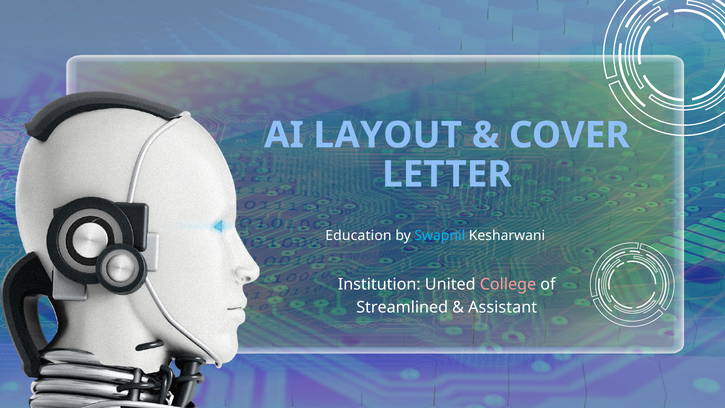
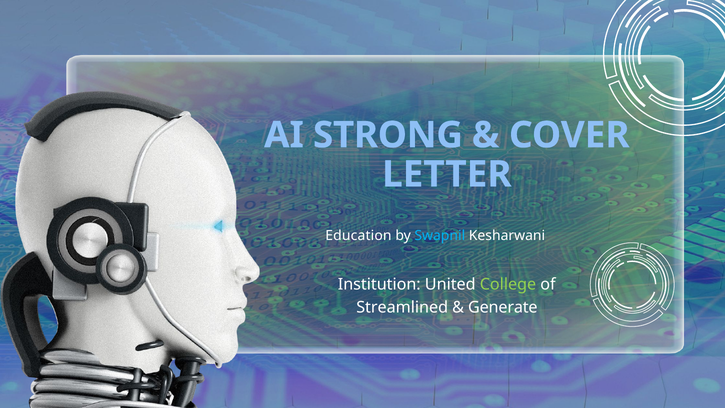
LAYOUT: LAYOUT -> STRONG
College colour: pink -> light green
Assistant: Assistant -> Generate
